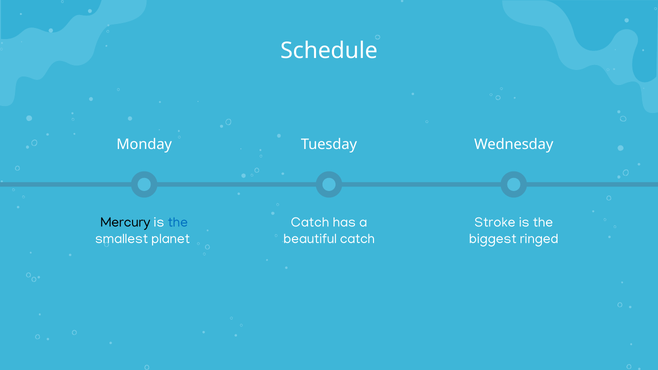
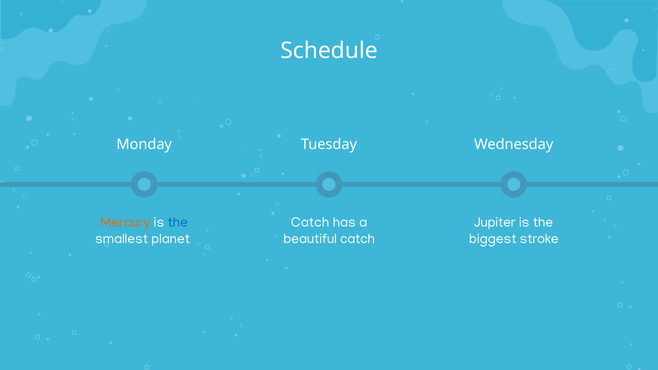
Mercury colour: black -> orange
Stroke: Stroke -> Jupiter
ringed: ringed -> stroke
